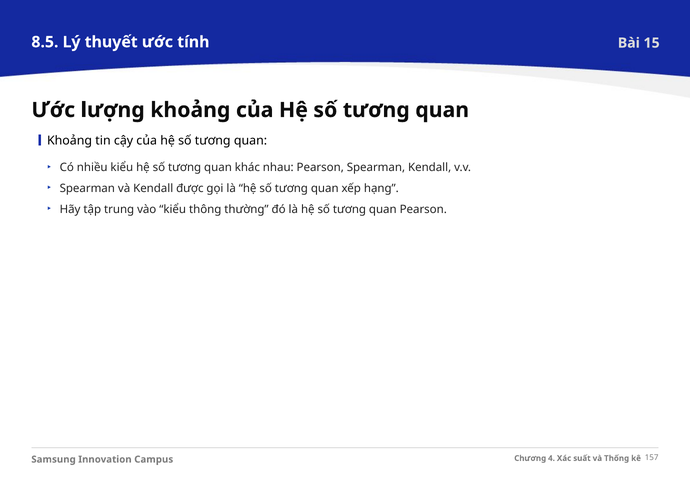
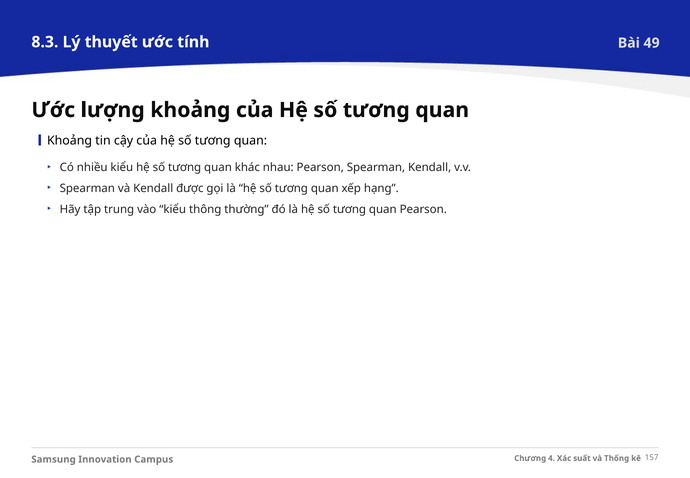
8.5: 8.5 -> 8.3
15: 15 -> 49
